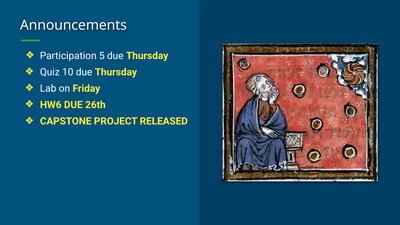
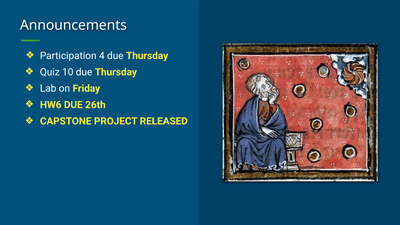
5: 5 -> 4
